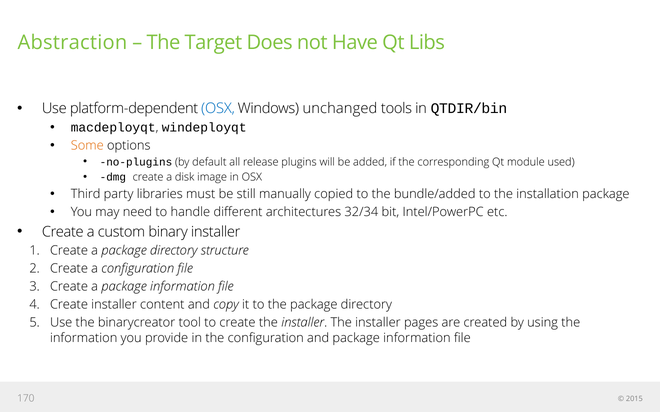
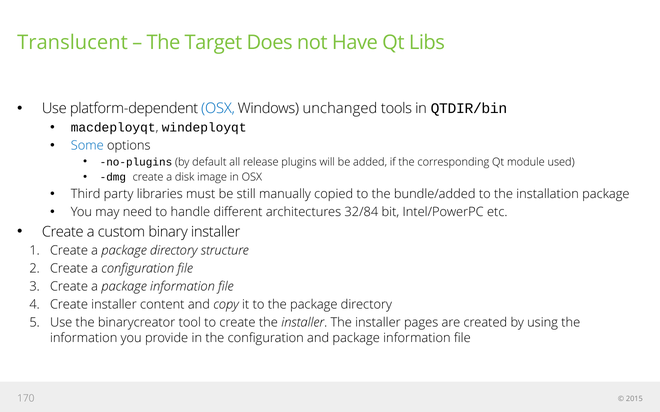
Abstraction: Abstraction -> Translucent
Some colour: orange -> blue
32/34: 32/34 -> 32/84
